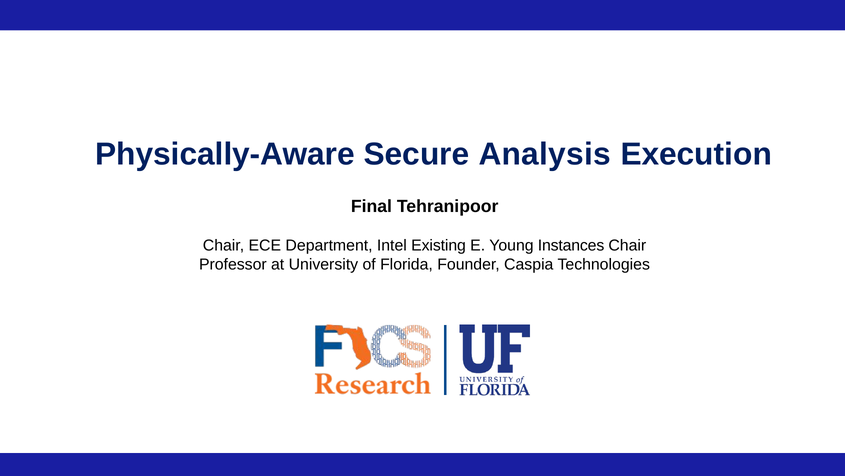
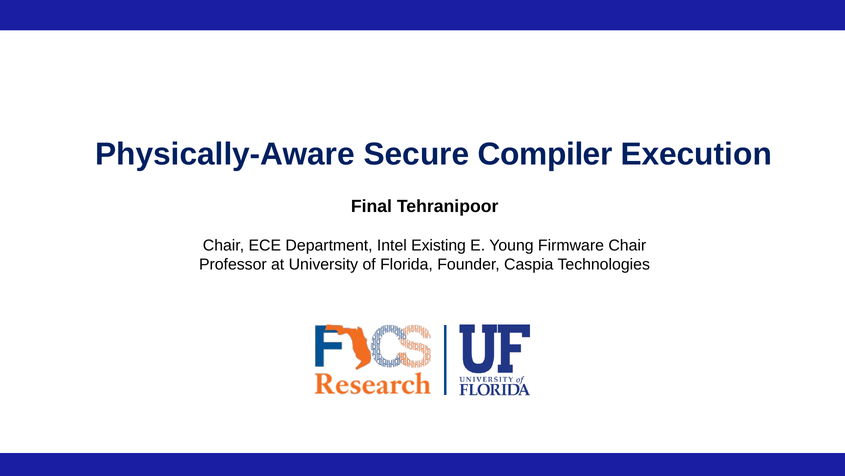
Analysis: Analysis -> Compiler
Instances: Instances -> Firmware
